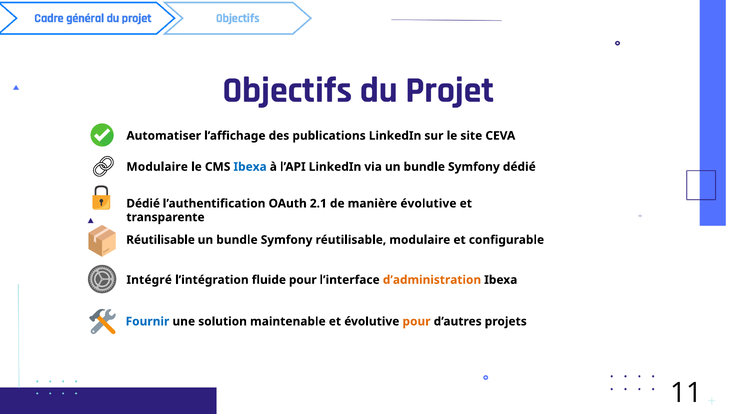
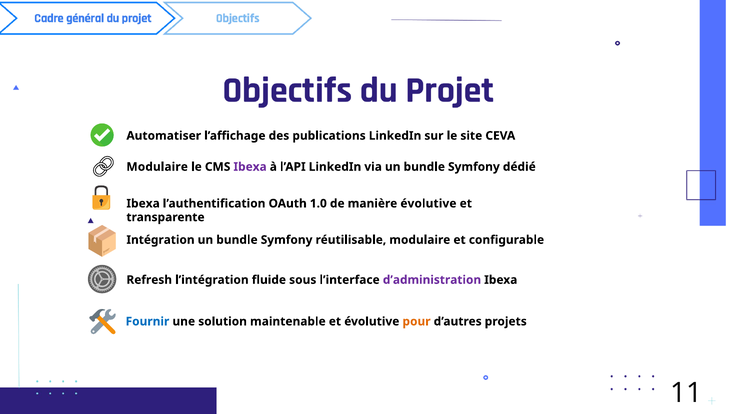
Ibexa at (250, 167) colour: blue -> purple
Dédié at (143, 203): Dédié -> Ibexa
2.1: 2.1 -> 1.0
Réutilisable at (161, 240): Réutilisable -> Intégration
Intégré: Intégré -> Refresh
fluide pour: pour -> sous
d’administration colour: orange -> purple
